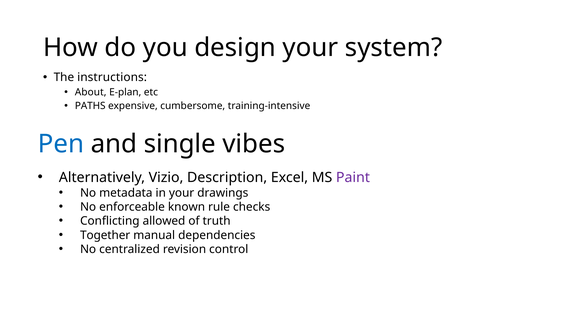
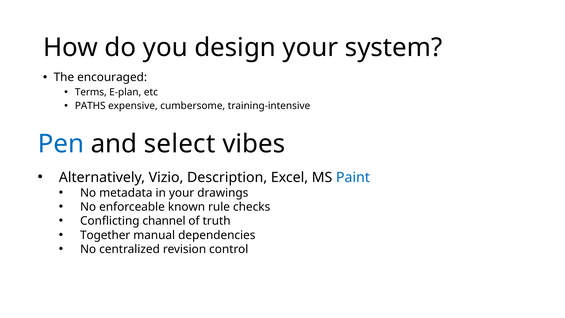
instructions: instructions -> encouraged
About: About -> Terms
single: single -> select
Paint colour: purple -> blue
allowed: allowed -> channel
